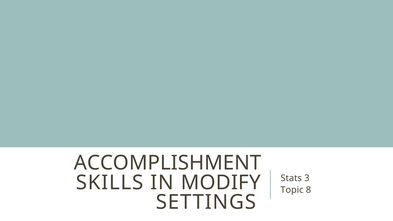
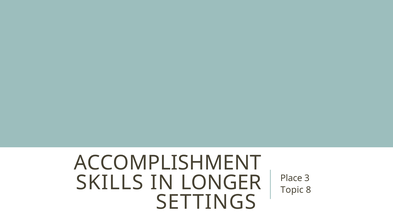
Stats: Stats -> Place
MODIFY: MODIFY -> LONGER
